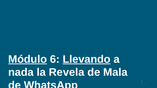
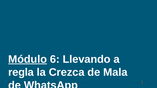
Llevando underline: present -> none
nada: nada -> regla
Revela: Revela -> Crezca
